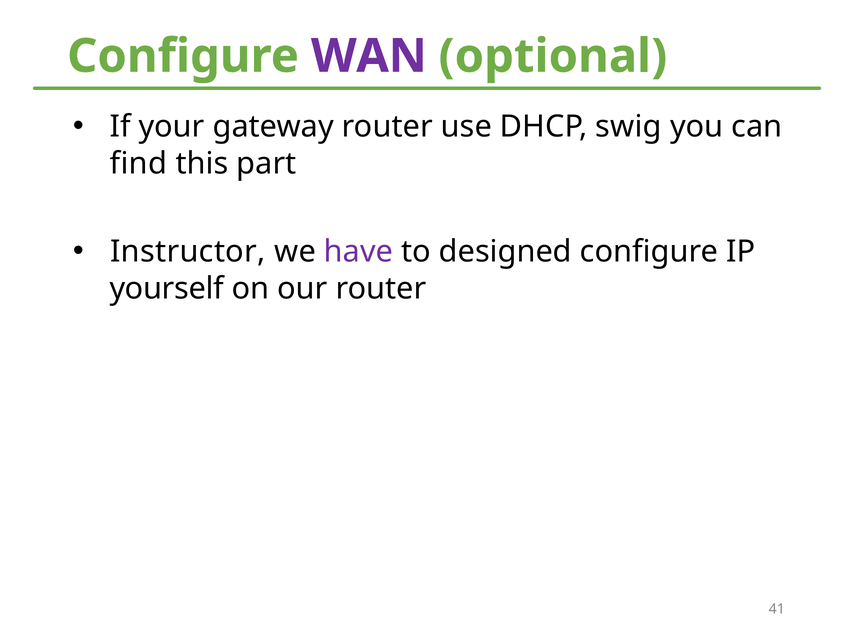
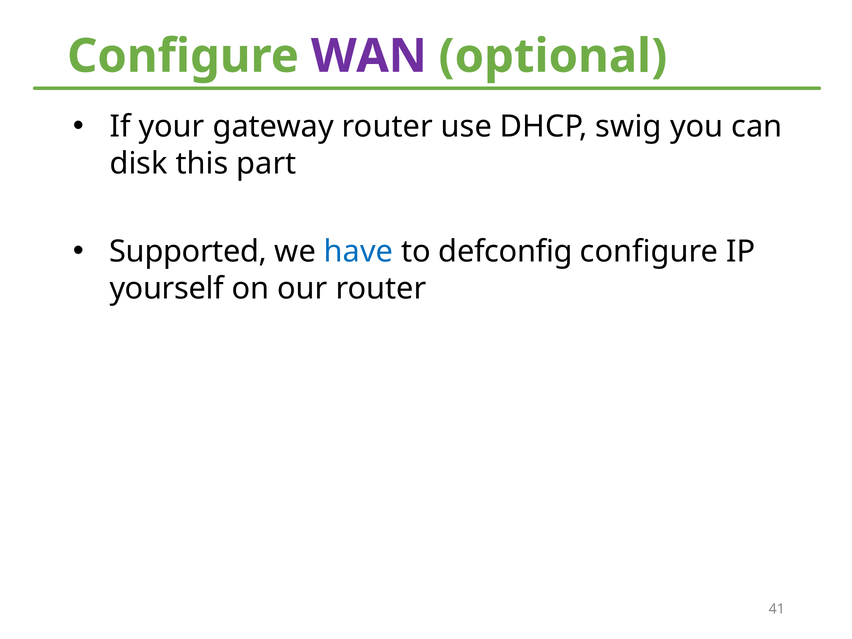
find: find -> disk
Instructor: Instructor -> Supported
have colour: purple -> blue
designed: designed -> defconfig
